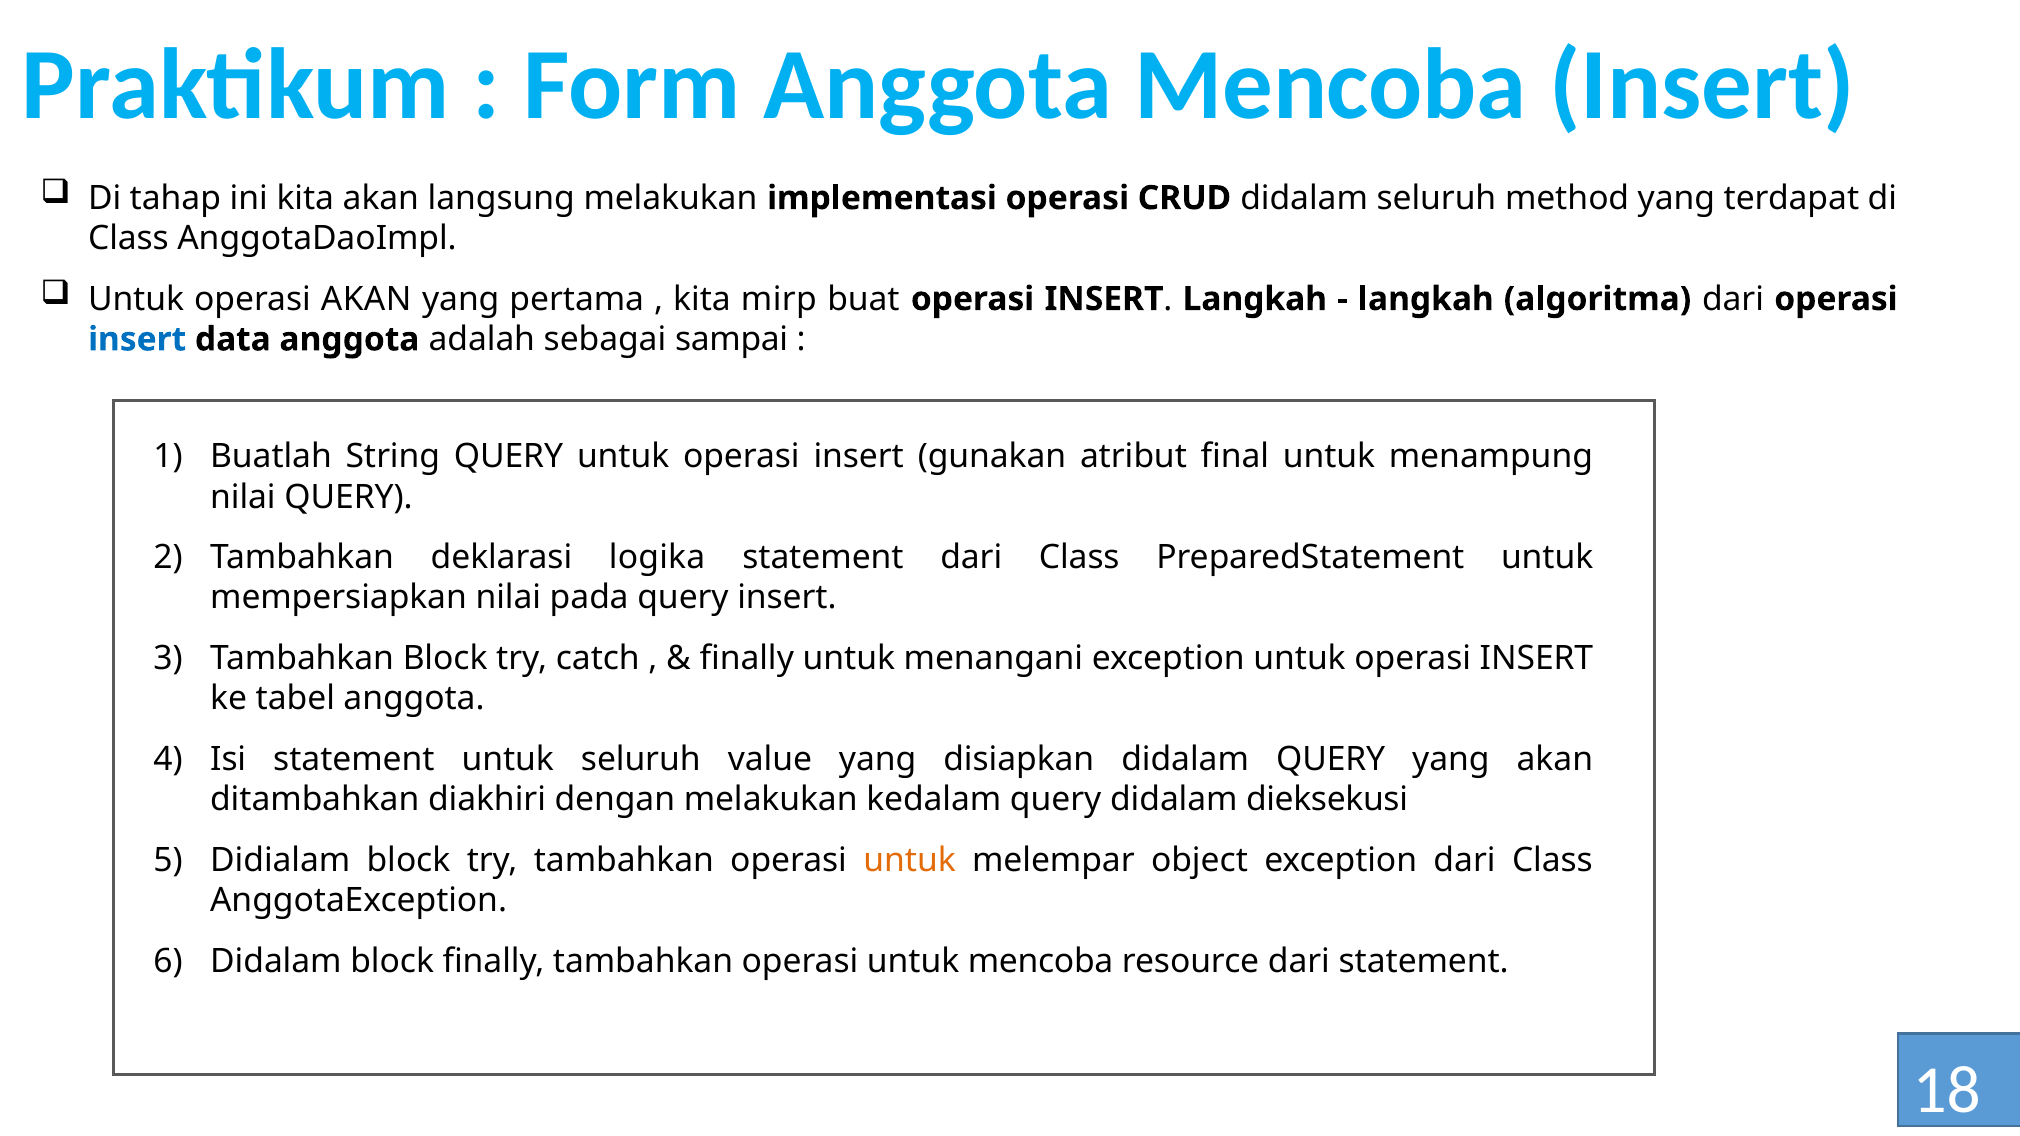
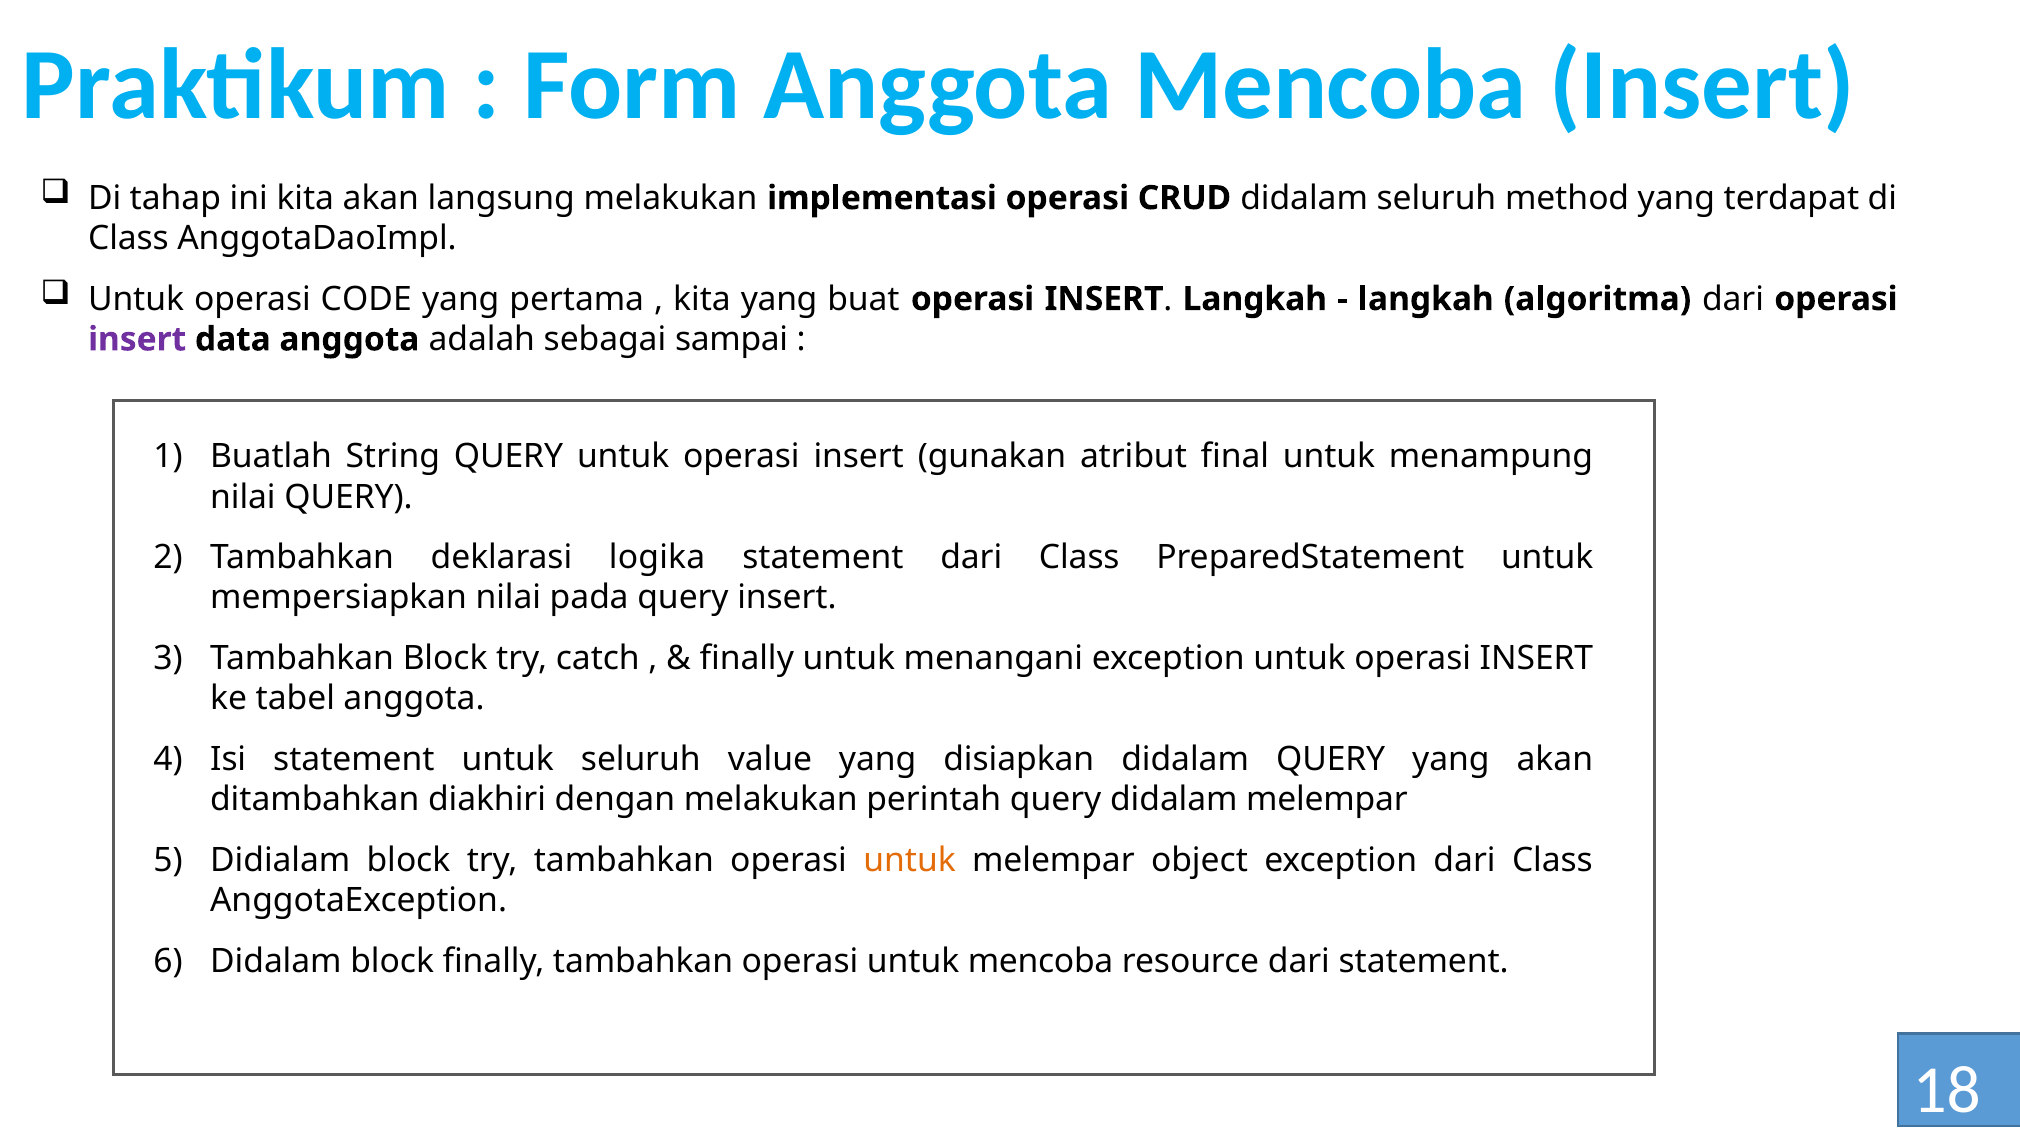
operasi AKAN: AKAN -> CODE
kita mirp: mirp -> yang
insert at (137, 339) colour: blue -> purple
kedalam: kedalam -> perintah
didalam dieksekusi: dieksekusi -> melempar
